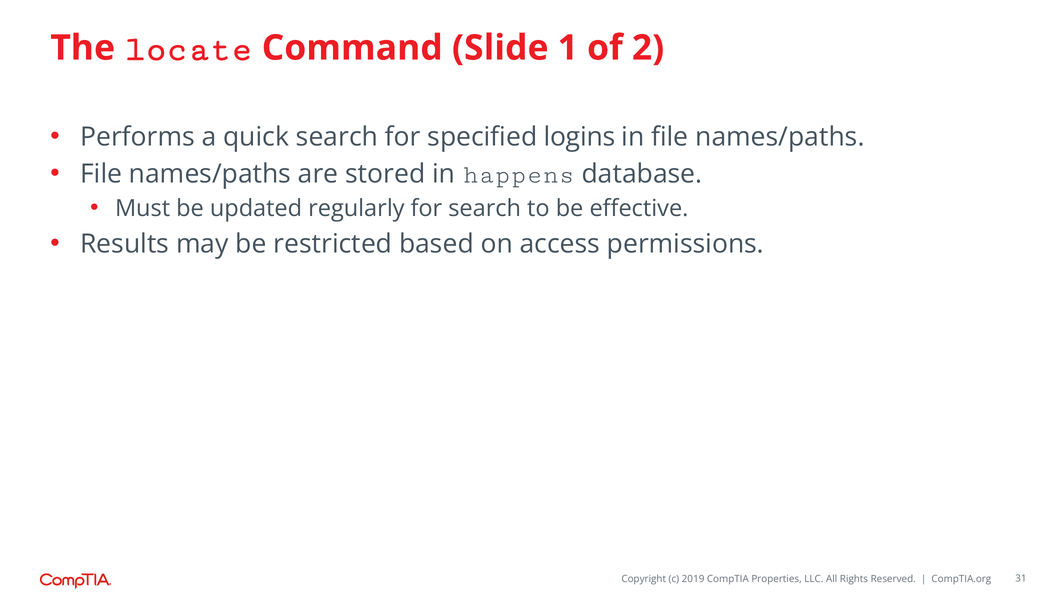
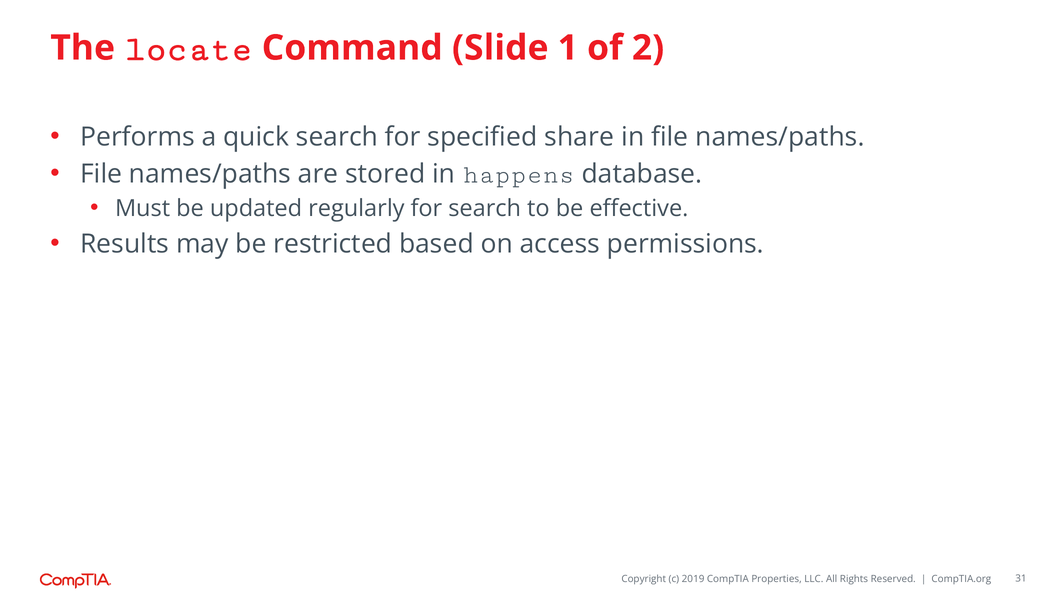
logins: logins -> share
